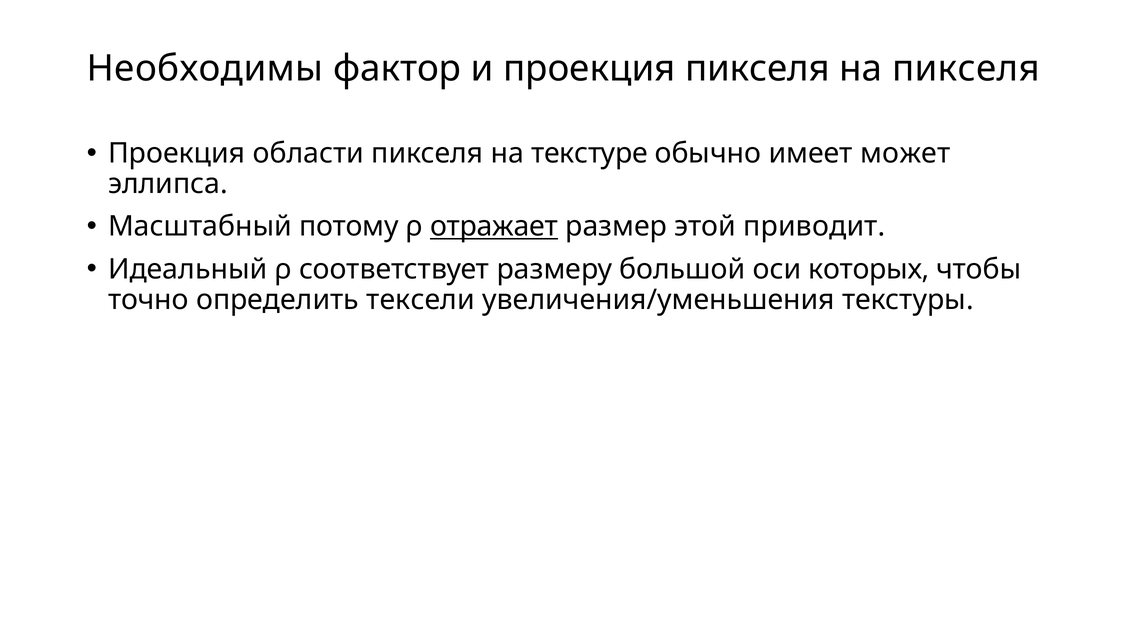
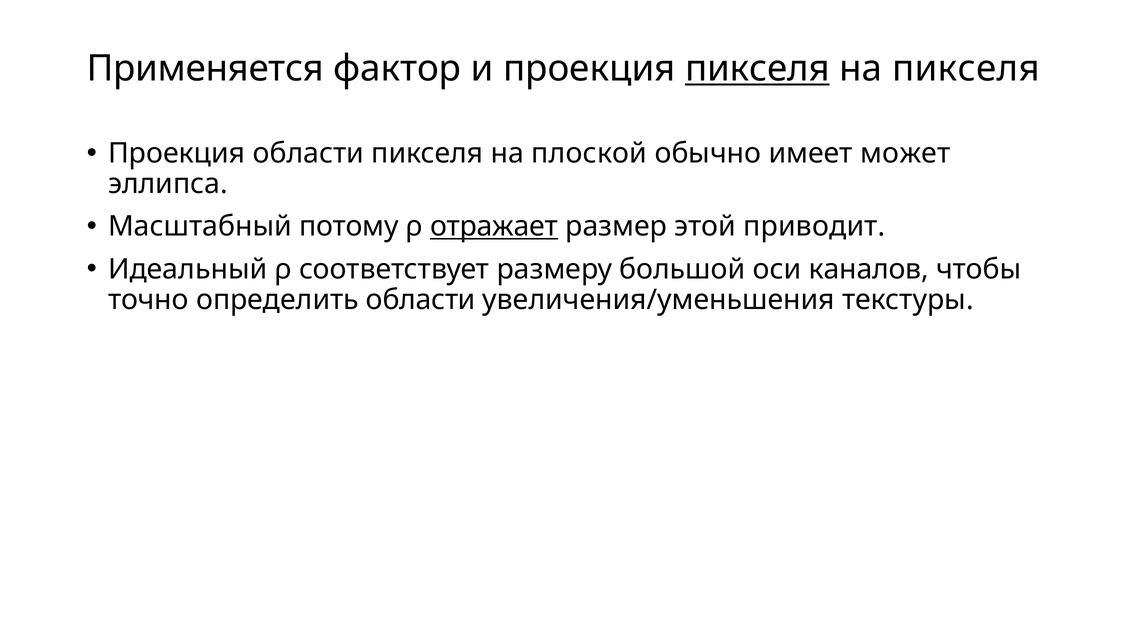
Необходимы: Необходимы -> Применяется
пикселя at (757, 69) underline: none -> present
текстуре: текстуре -> плоской
которых: которых -> каналов
определить тексели: тексели -> области
